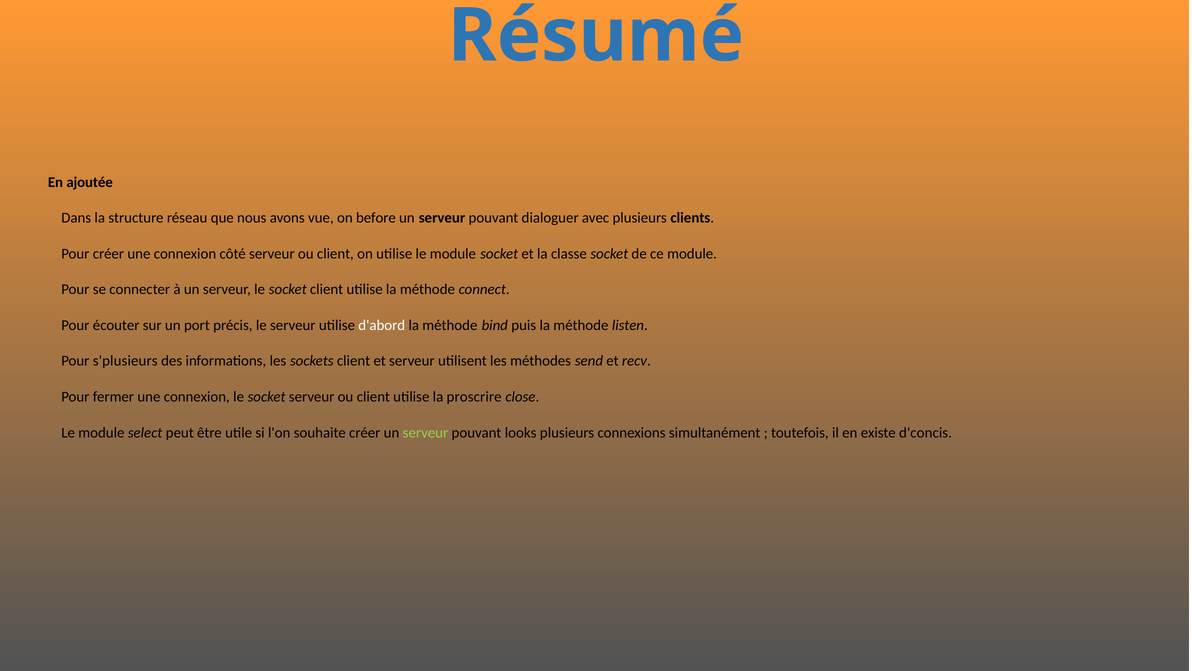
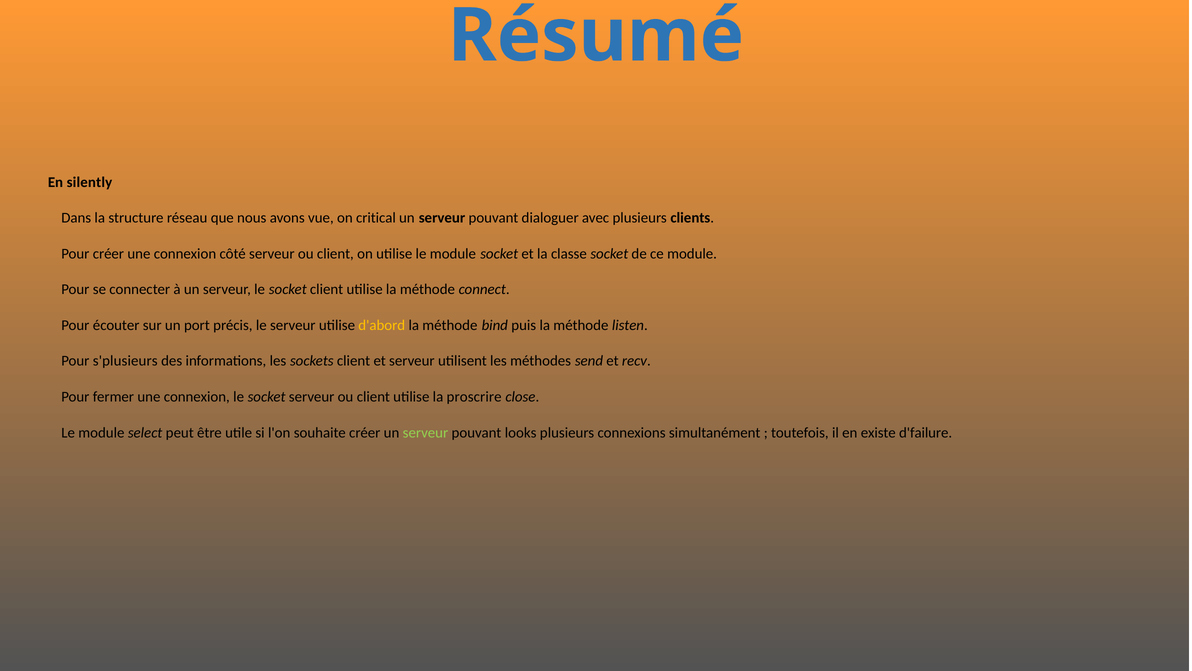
ajoutée: ajoutée -> silently
before: before -> critical
d'abord colour: white -> yellow
d'concis: d'concis -> d'failure
